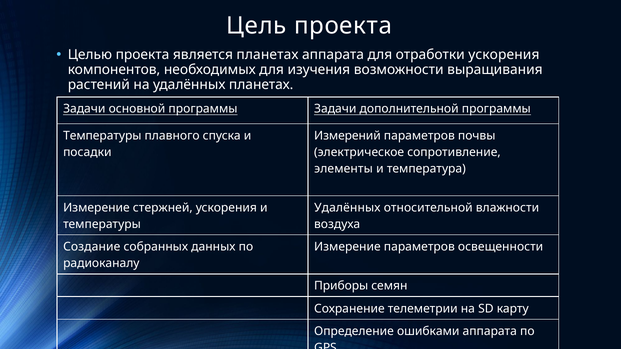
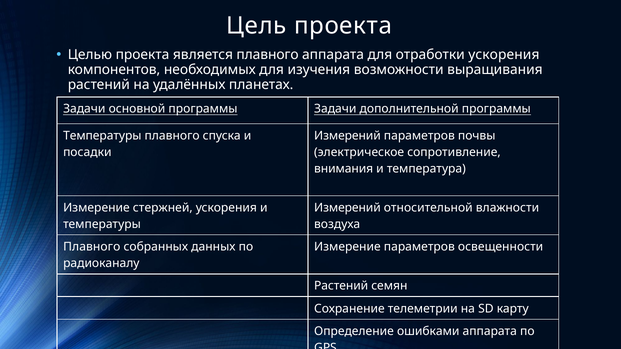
является планетах: планетах -> плавного
элементы: элементы -> внимания
Удалённых at (347, 208): Удалённых -> Измерений
Создание at (92, 247): Создание -> Плавного
Приборы at (341, 286): Приборы -> Растений
